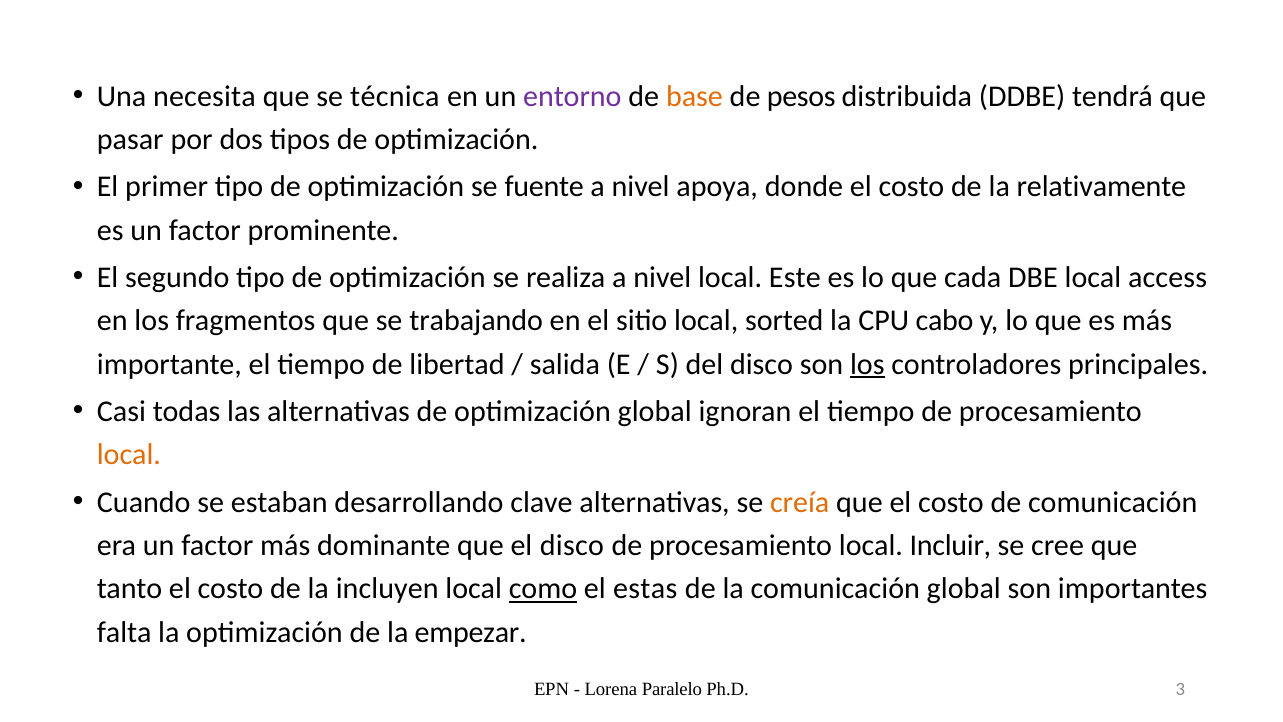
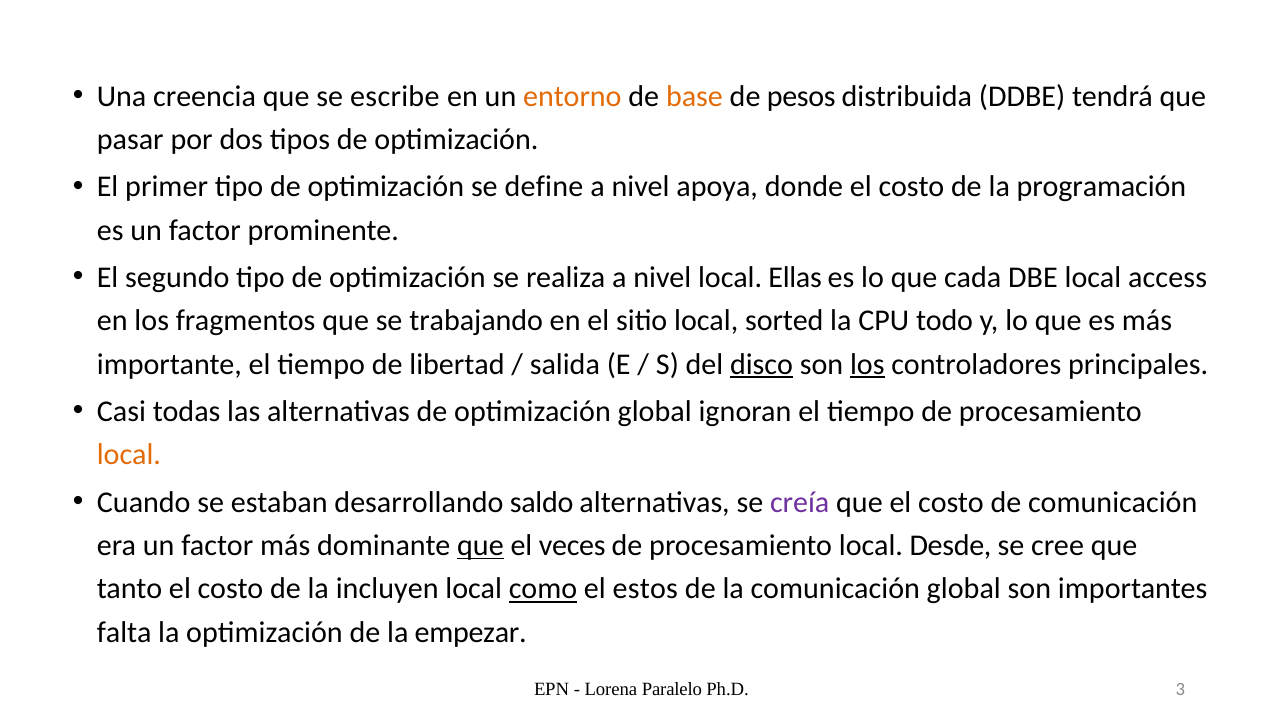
necesita: necesita -> creencia
técnica: técnica -> escribe
entorno colour: purple -> orange
fuente: fuente -> define
relativamente: relativamente -> programación
Este: Este -> Ellas
cabo: cabo -> todo
disco at (762, 364) underline: none -> present
clave: clave -> saldo
creía colour: orange -> purple
que at (480, 545) underline: none -> present
el disco: disco -> veces
Incluir: Incluir -> Desde
estas: estas -> estos
